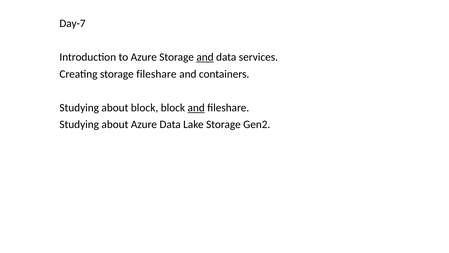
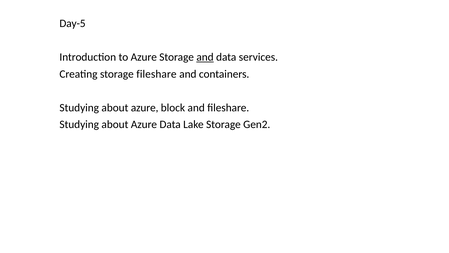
Day-7: Day-7 -> Day-5
block at (145, 108): block -> azure
and at (196, 108) underline: present -> none
